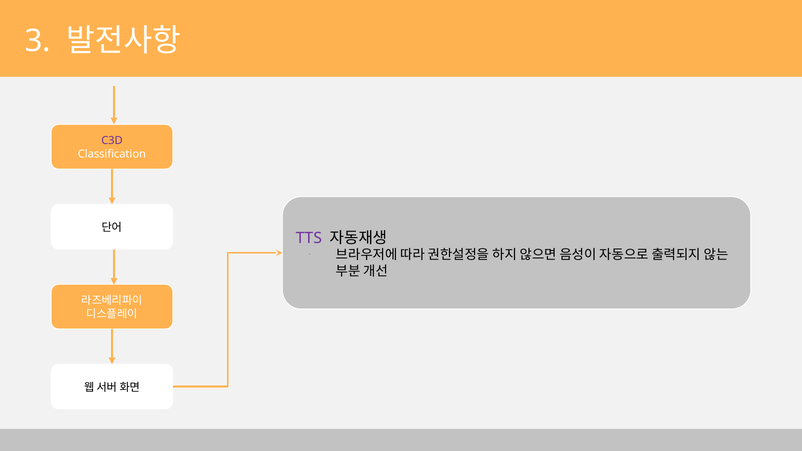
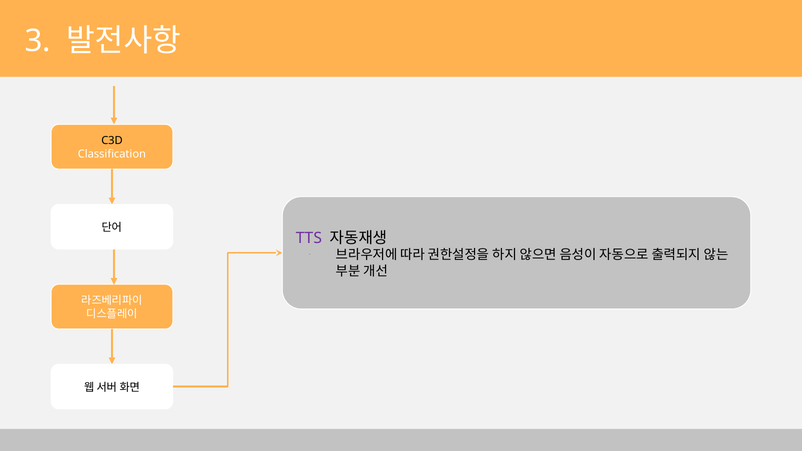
C3D colour: purple -> black
